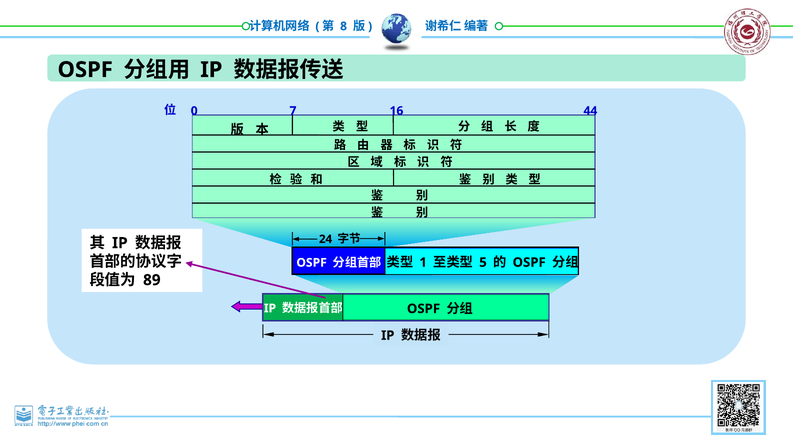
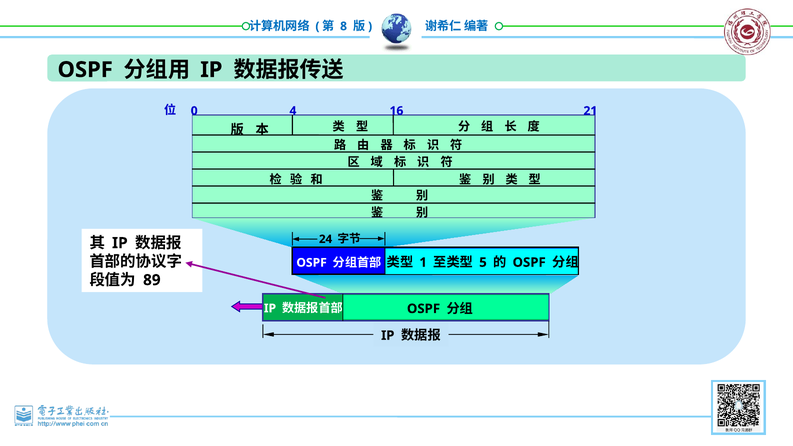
7: 7 -> 4
44: 44 -> 21
